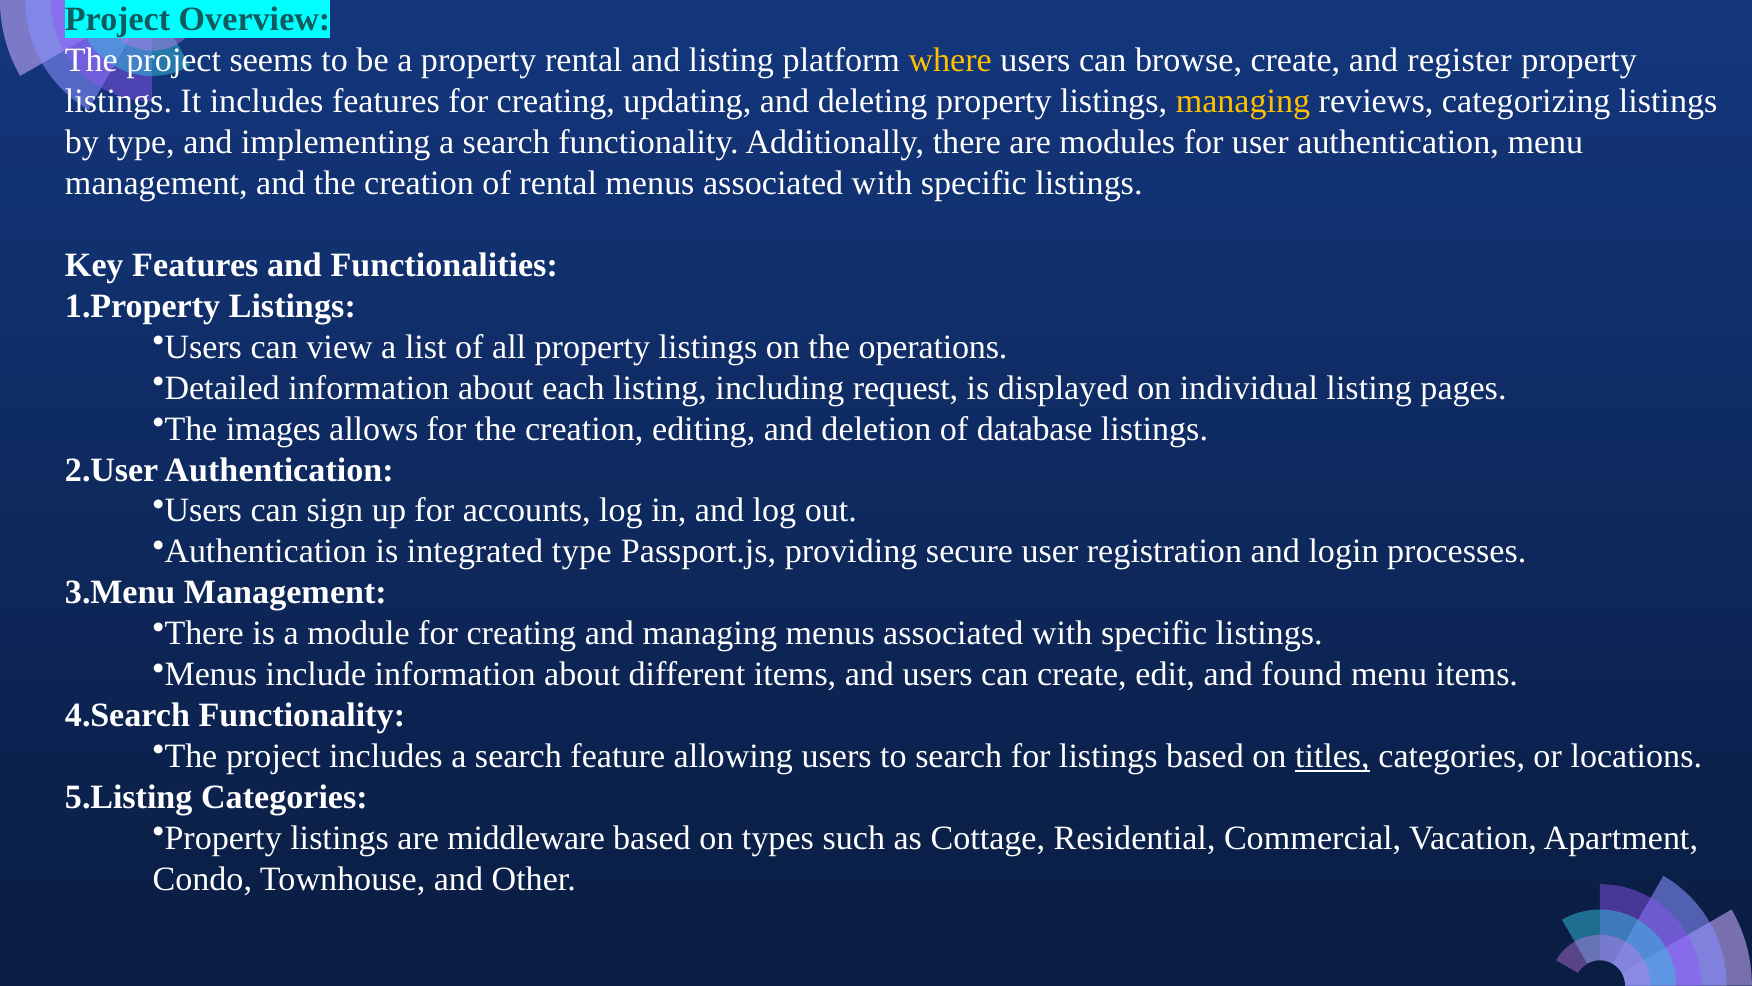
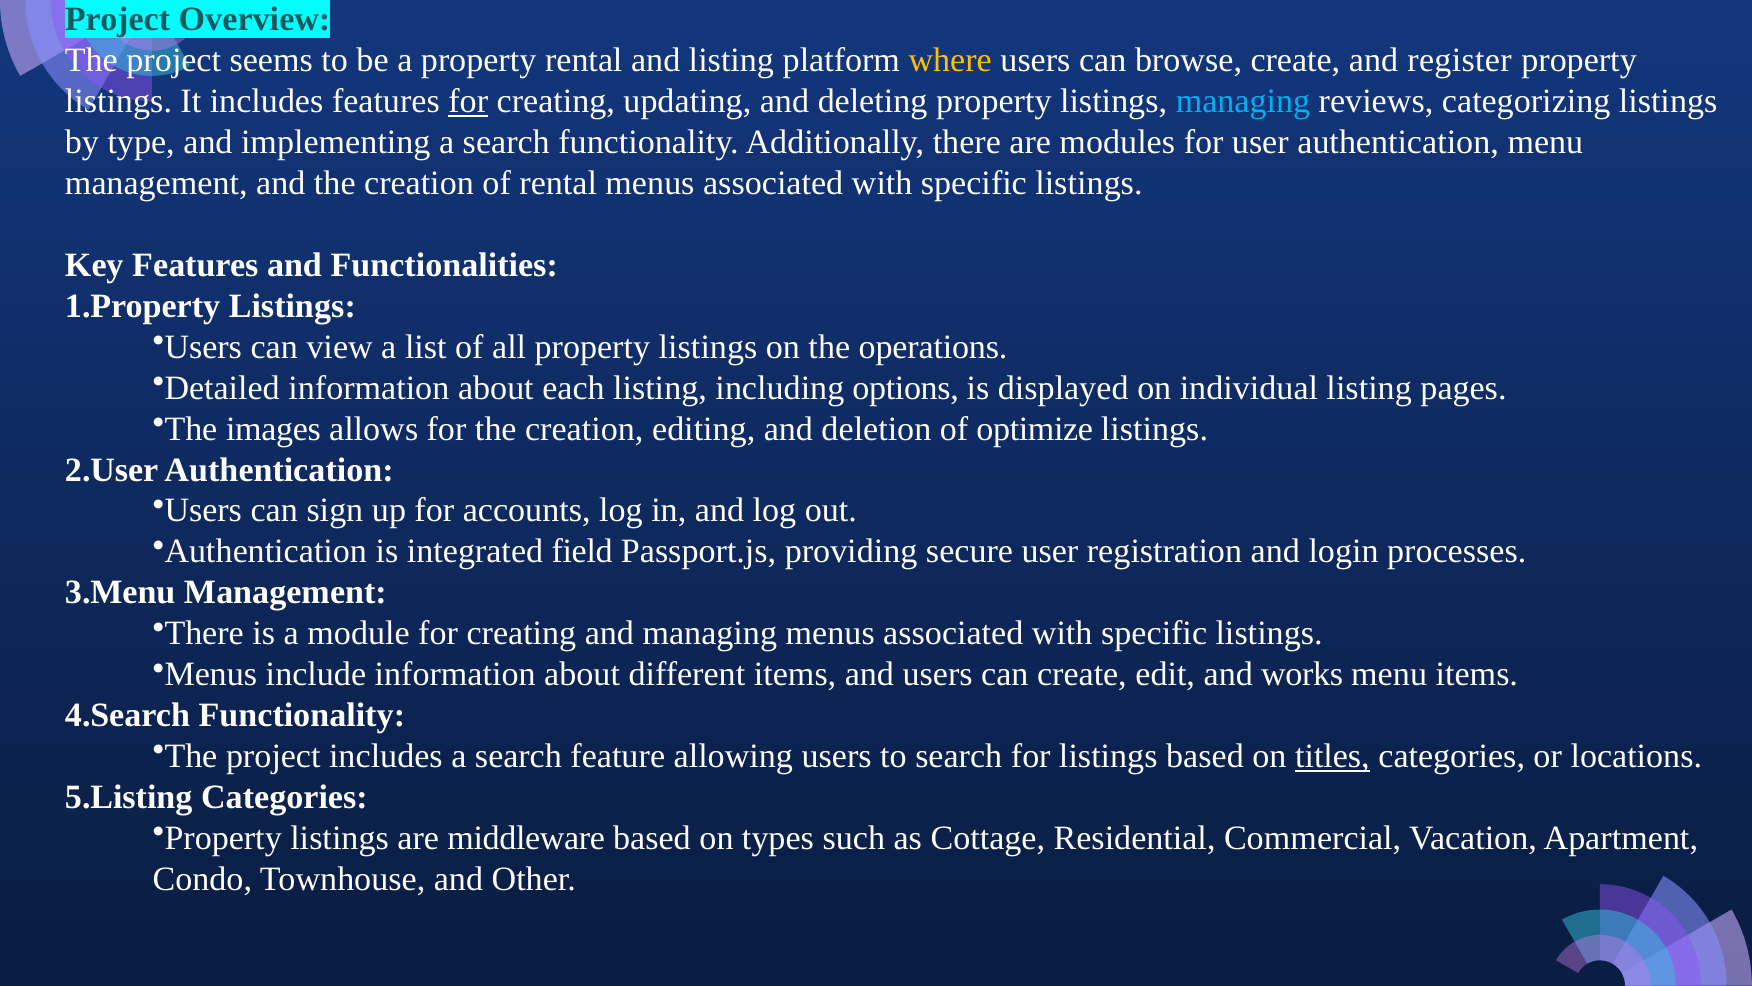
for at (468, 101) underline: none -> present
managing at (1243, 101) colour: yellow -> light blue
request: request -> options
database: database -> optimize
integrated type: type -> field
found: found -> works
